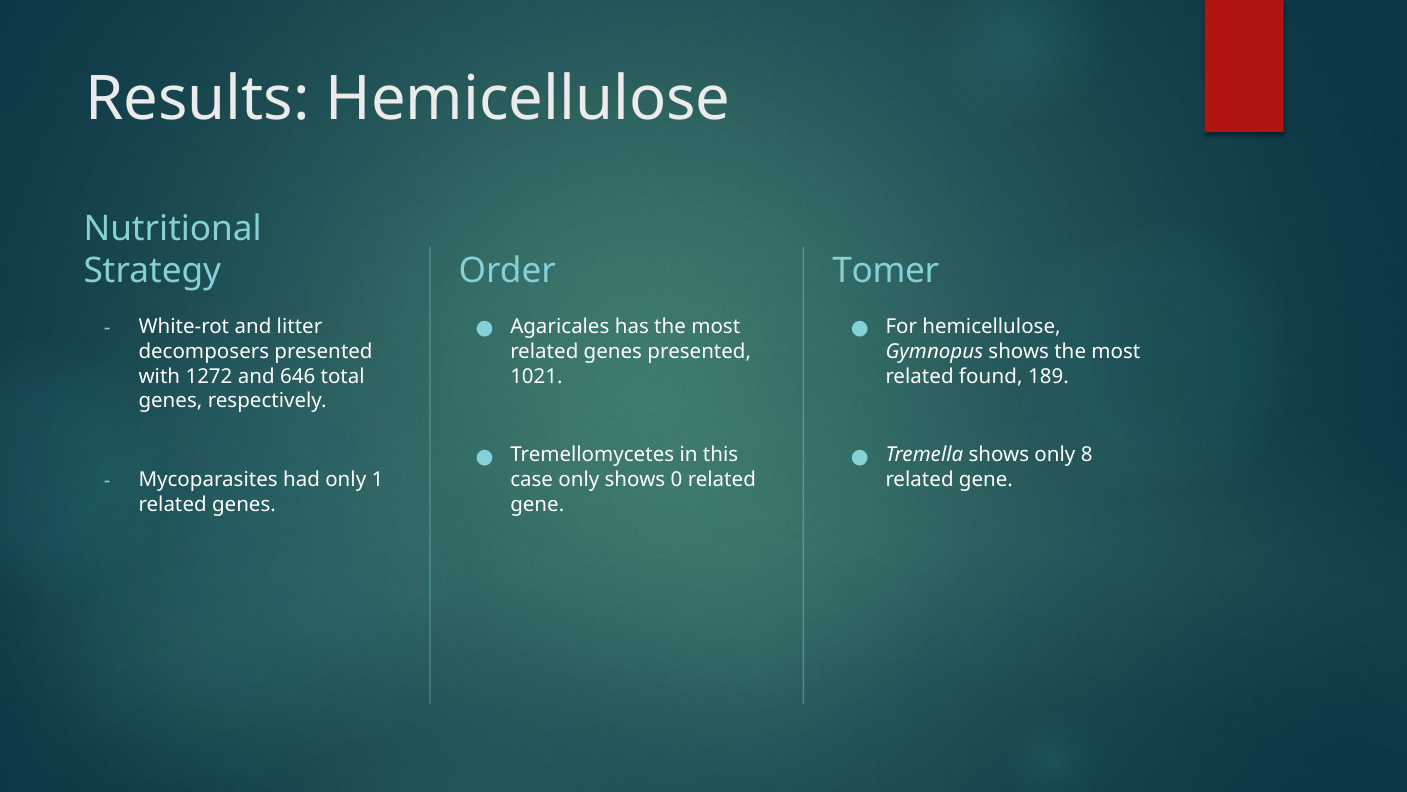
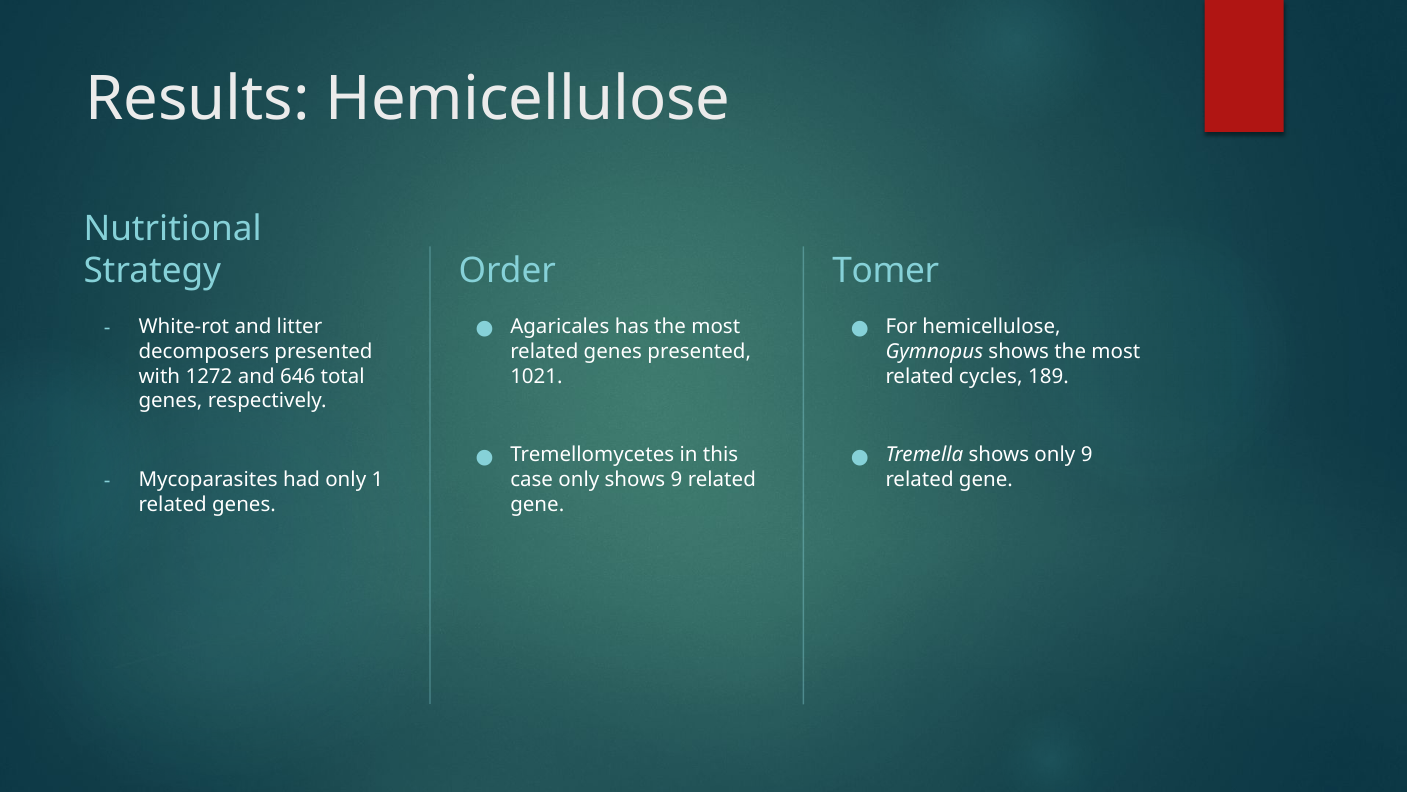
found: found -> cycles
only 8: 8 -> 9
shows 0: 0 -> 9
